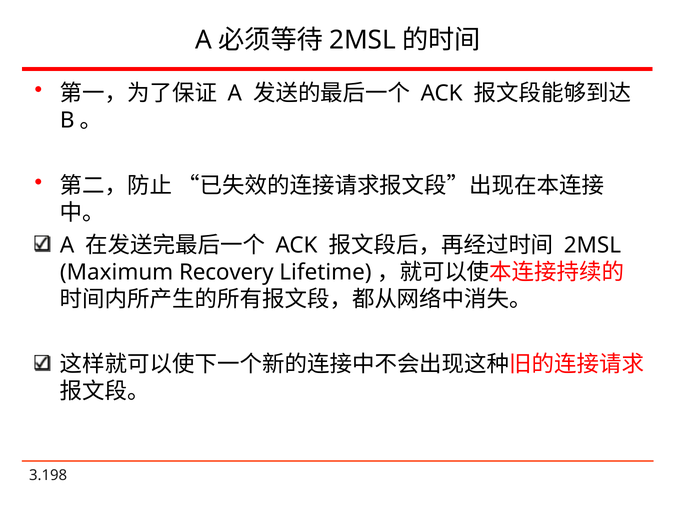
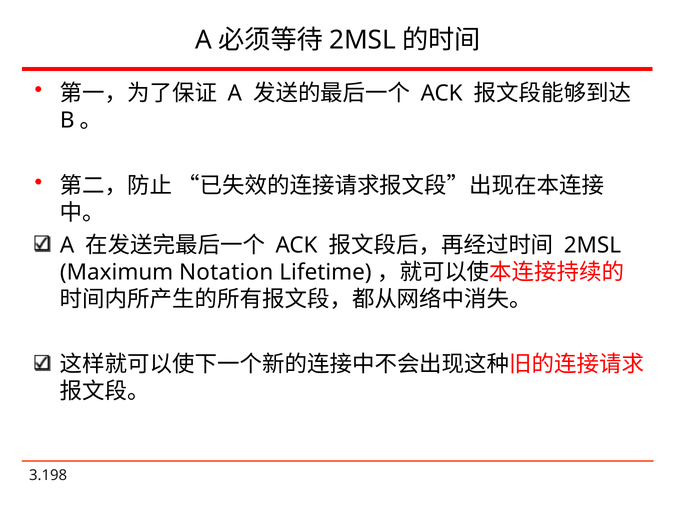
Recovery: Recovery -> Notation
